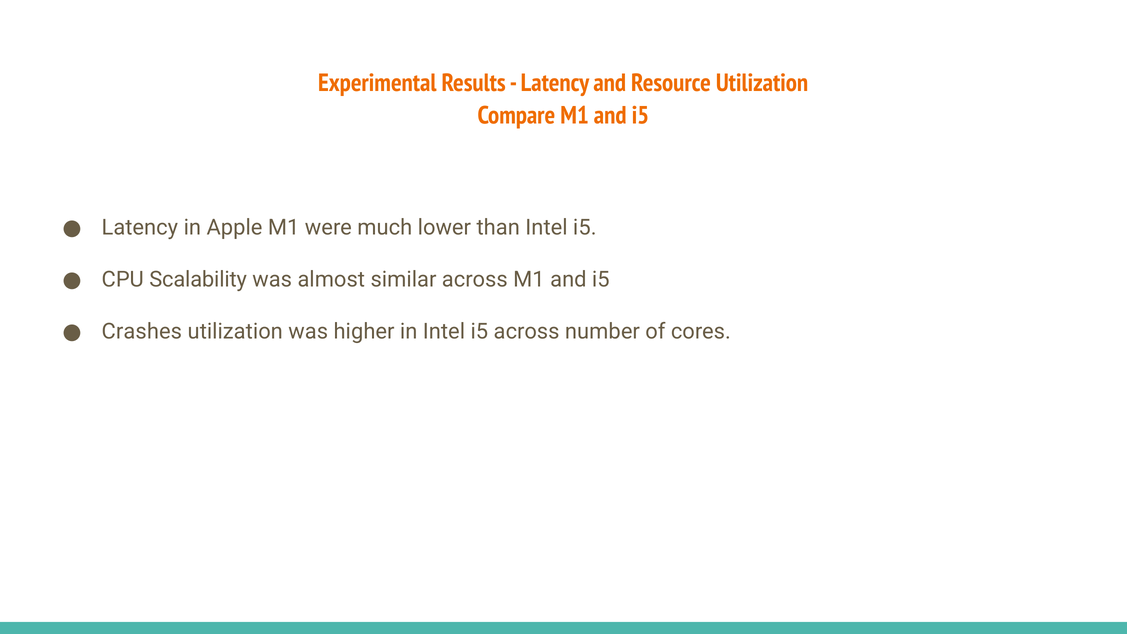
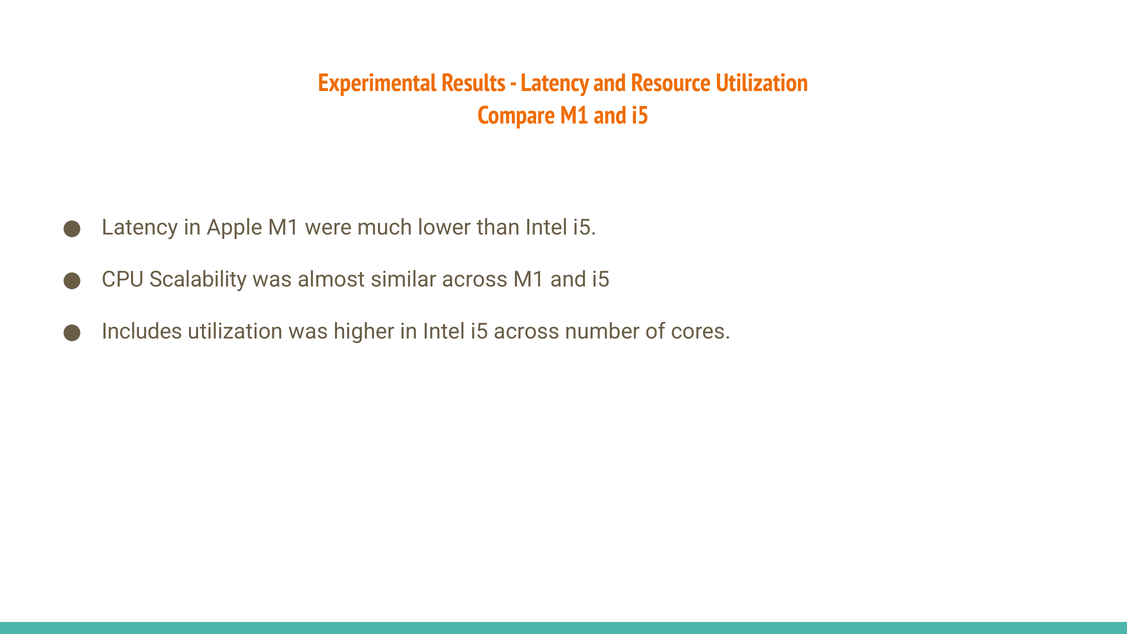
Crashes: Crashes -> Includes
